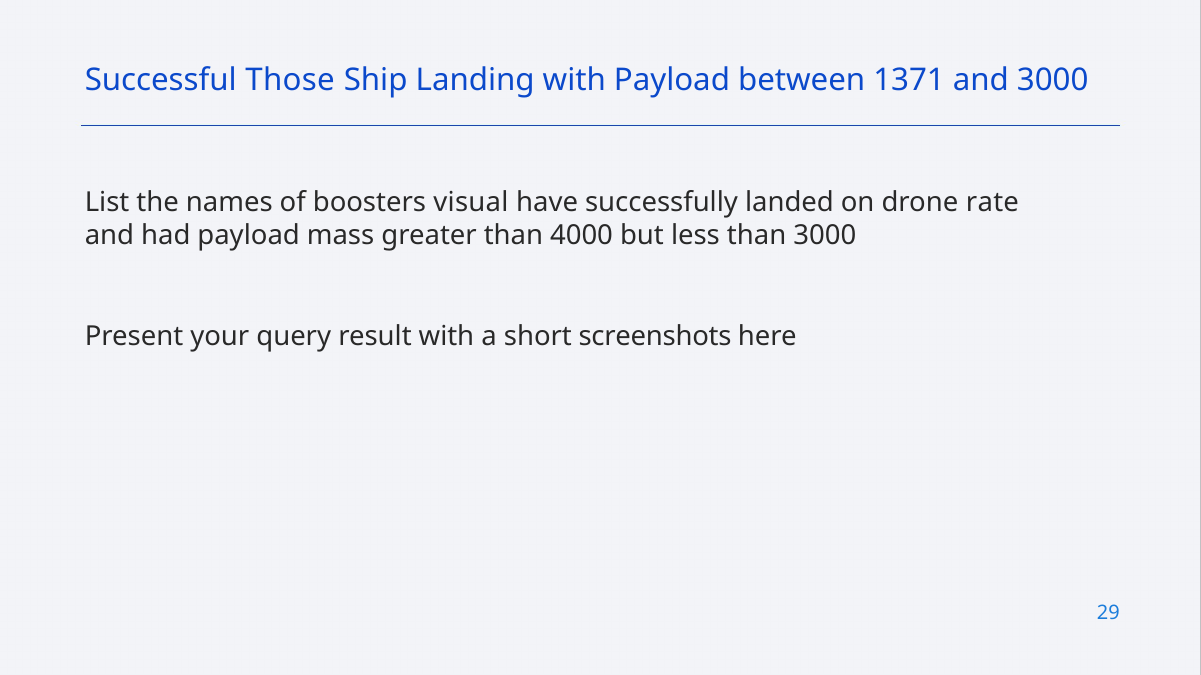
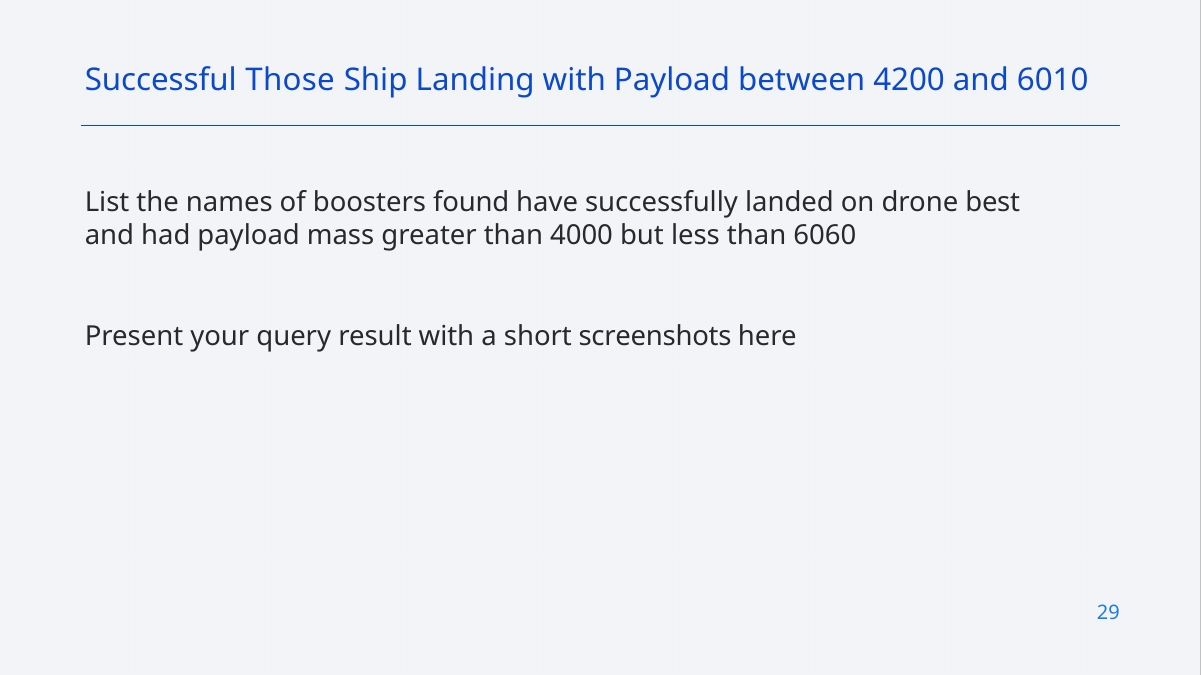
1371: 1371 -> 4200
and 3000: 3000 -> 6010
visual: visual -> found
rate: rate -> best
than 3000: 3000 -> 6060
